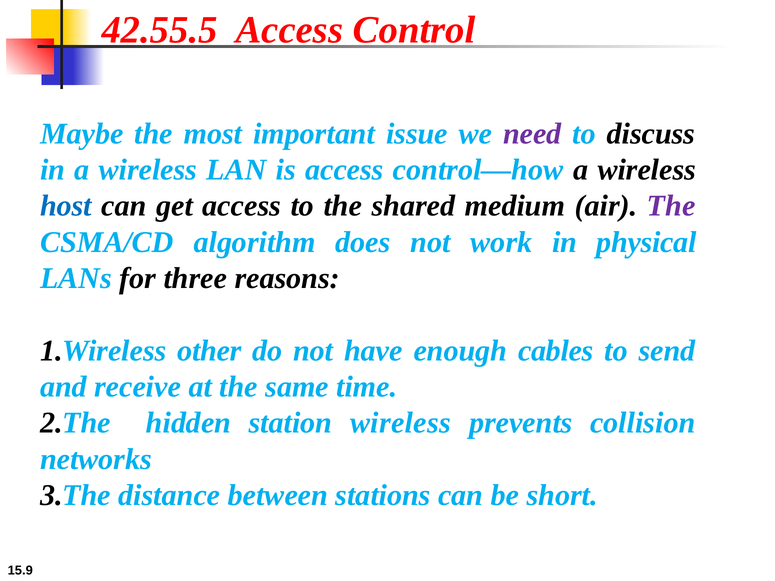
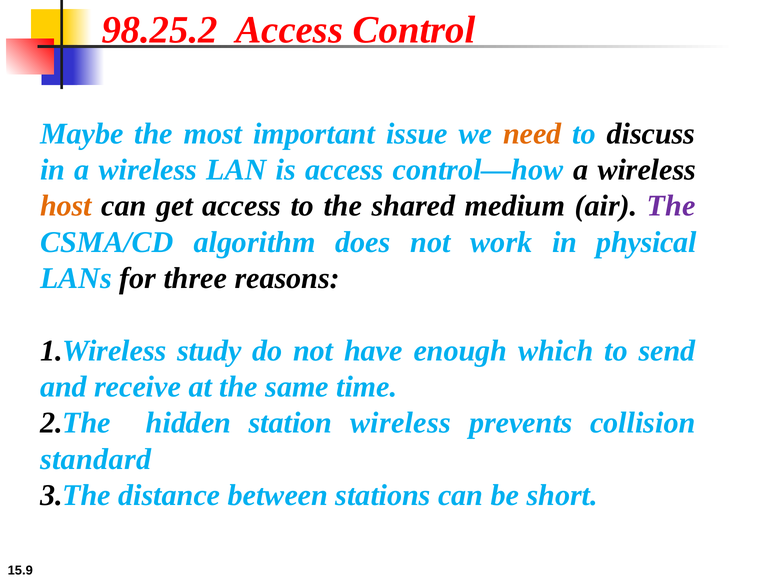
42.55.5: 42.55.5 -> 98.25.2
need colour: purple -> orange
host colour: blue -> orange
other: other -> study
cables: cables -> which
networks: networks -> standard
